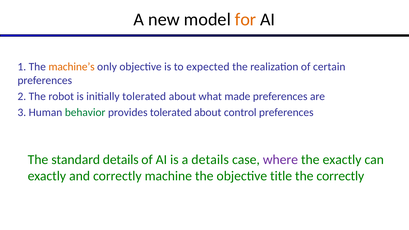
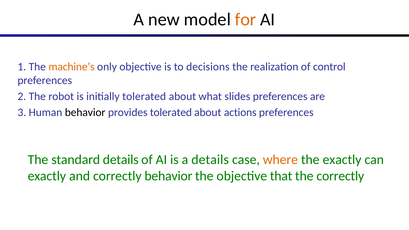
expected: expected -> decisions
certain: certain -> control
made: made -> slides
behavior at (85, 112) colour: green -> black
control: control -> actions
where colour: purple -> orange
correctly machine: machine -> behavior
title: title -> that
